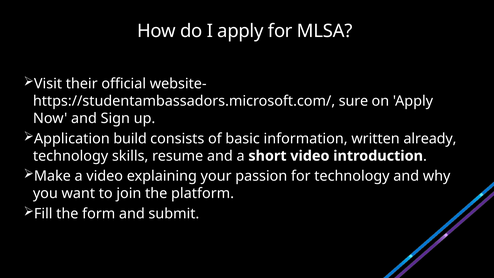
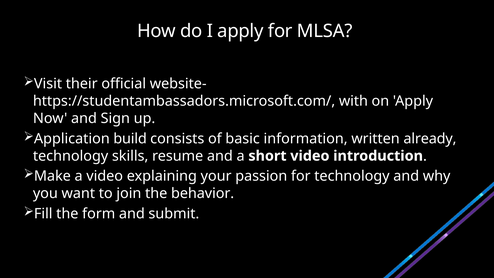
sure: sure -> with
platform: platform -> behavior
